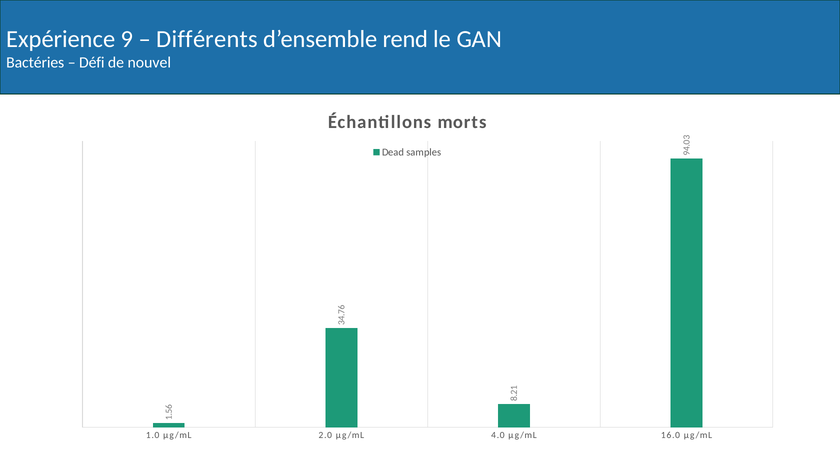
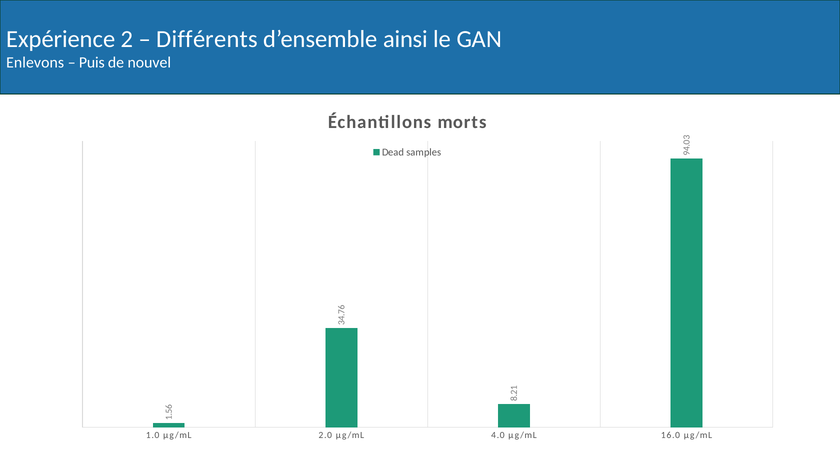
Expérience 9: 9 -> 2
rend: rend -> ainsi
Bactéries: Bactéries -> Enlevons
Défi: Défi -> Puis
